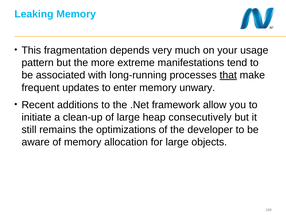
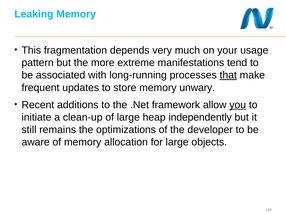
enter: enter -> store
you underline: none -> present
consecutively: consecutively -> independently
